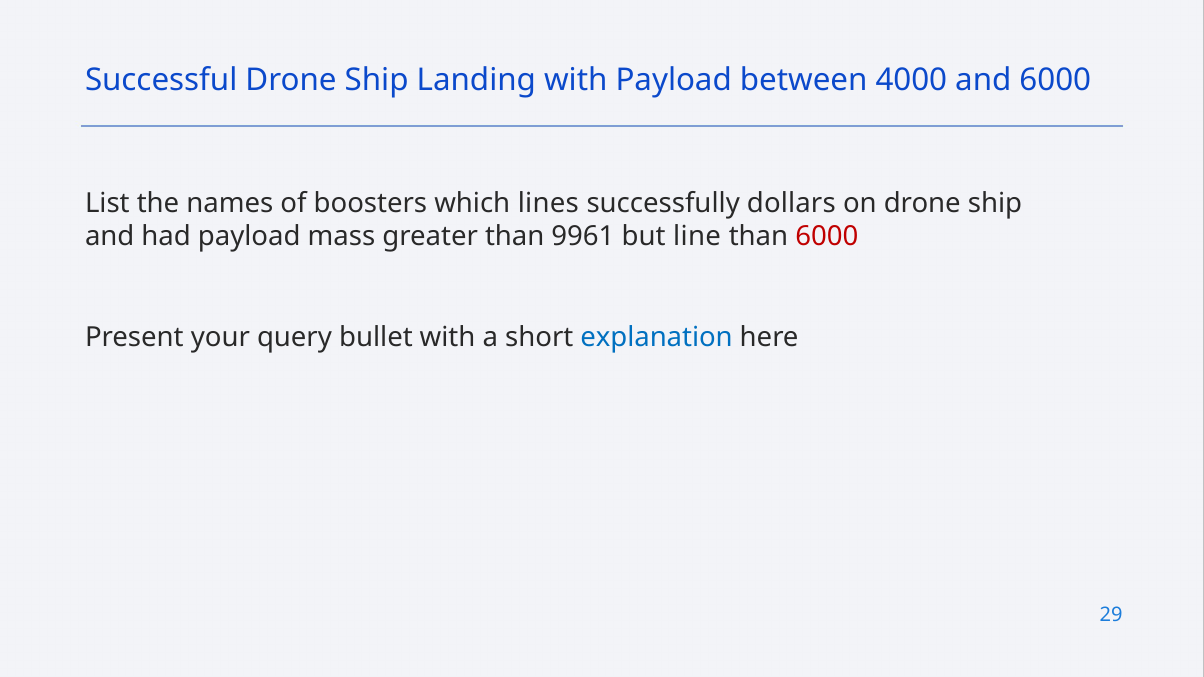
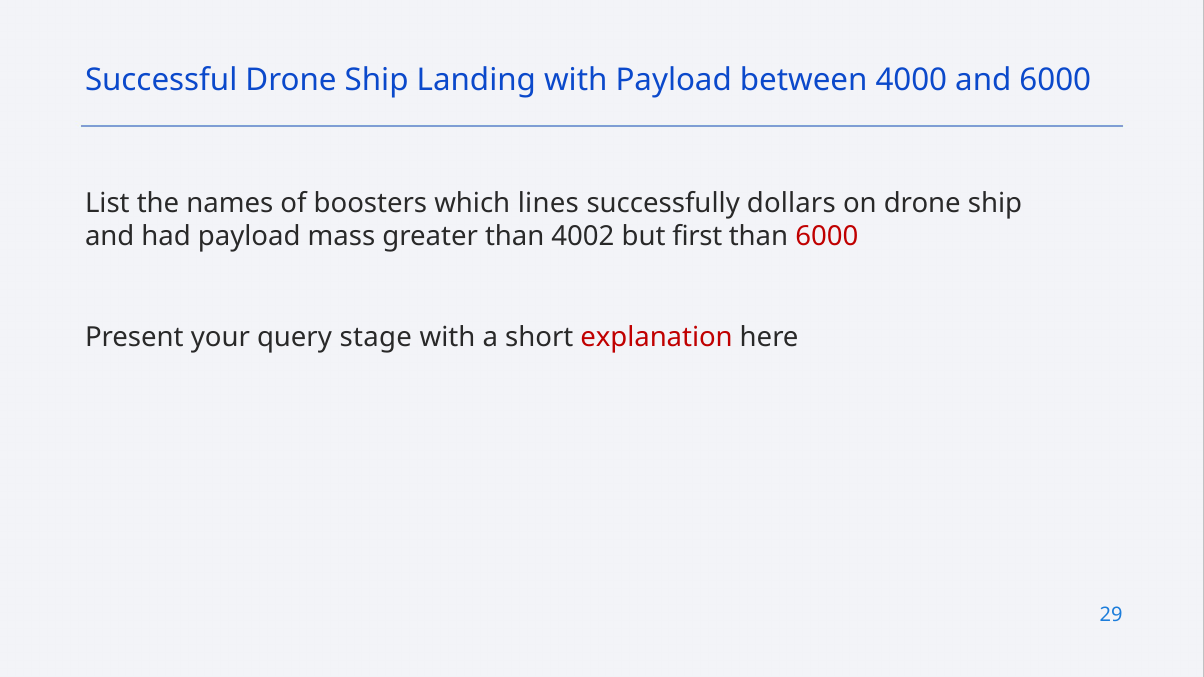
9961: 9961 -> 4002
line: line -> first
bullet: bullet -> stage
explanation colour: blue -> red
